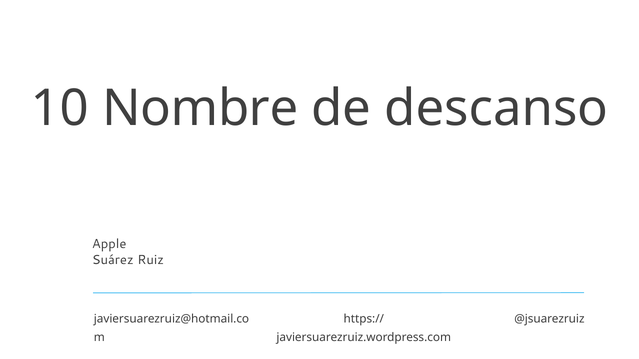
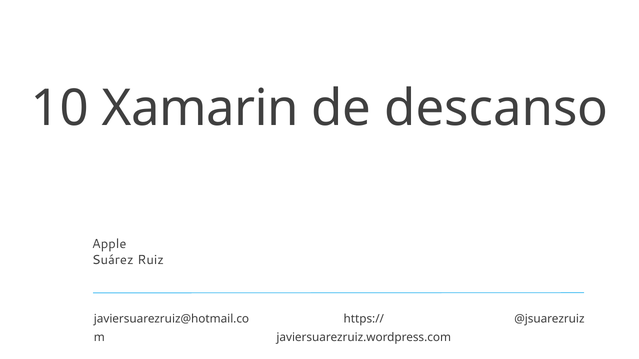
Nombre: Nombre -> Xamarin
